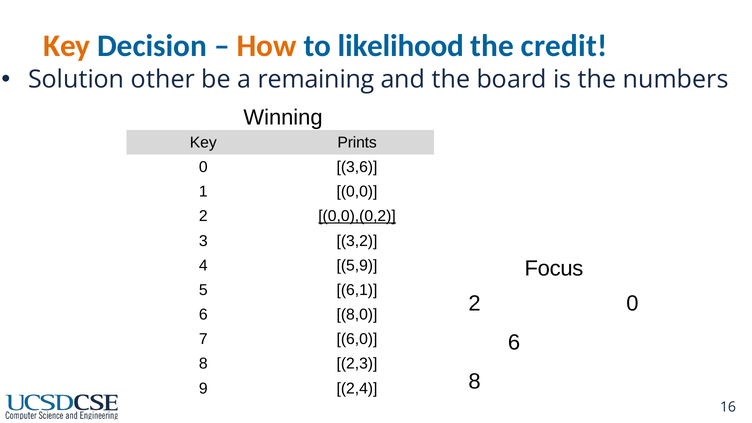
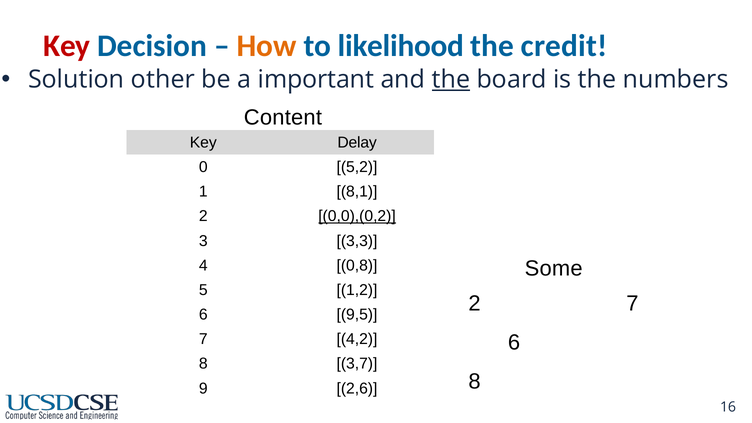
Key at (67, 46) colour: orange -> red
remaining: remaining -> important
the at (451, 80) underline: none -> present
Winning: Winning -> Content
Prints: Prints -> Delay
3,6: 3,6 -> 5,2
0,0: 0,0 -> 8,1
3,2: 3,2 -> 3,3
5,9: 5,9 -> 0,8
Focus: Focus -> Some
6,1: 6,1 -> 1,2
2 0: 0 -> 7
8,0: 8,0 -> 9,5
6,0: 6,0 -> 4,2
2,3: 2,3 -> 3,7
2,4: 2,4 -> 2,6
